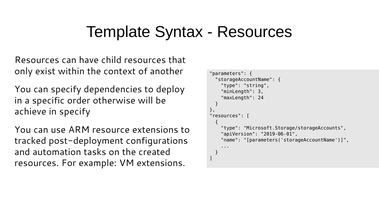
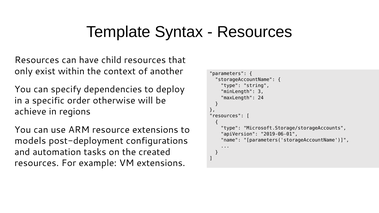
in specify: specify -> regions
tracked: tracked -> models
